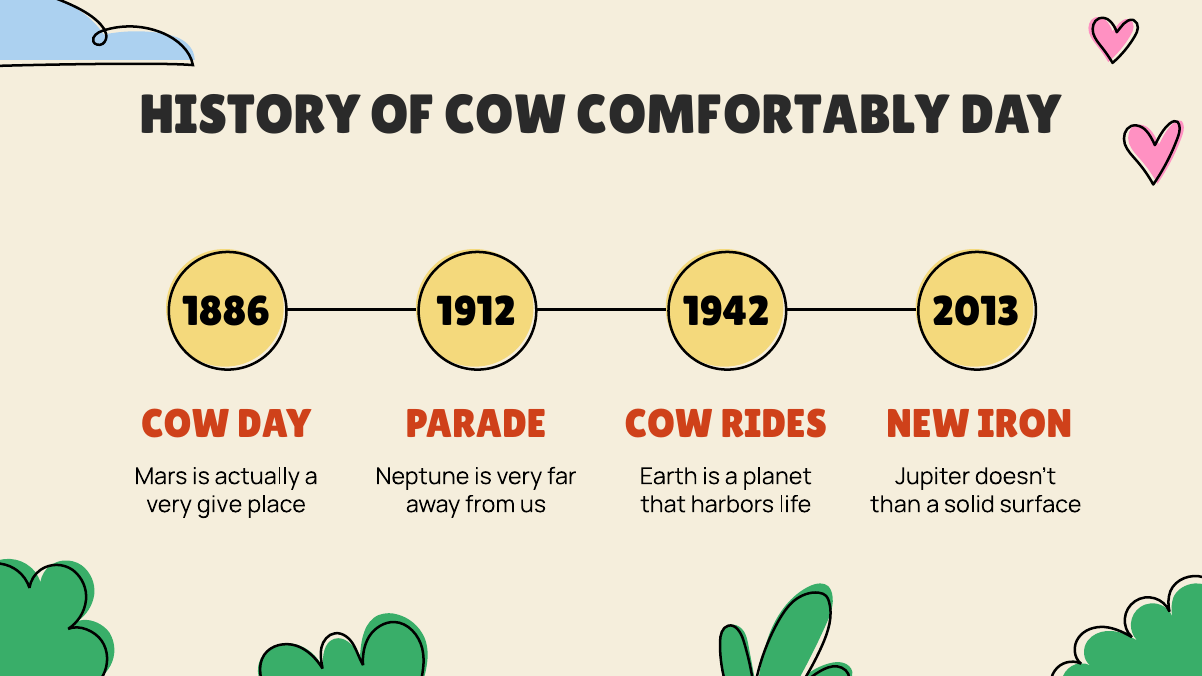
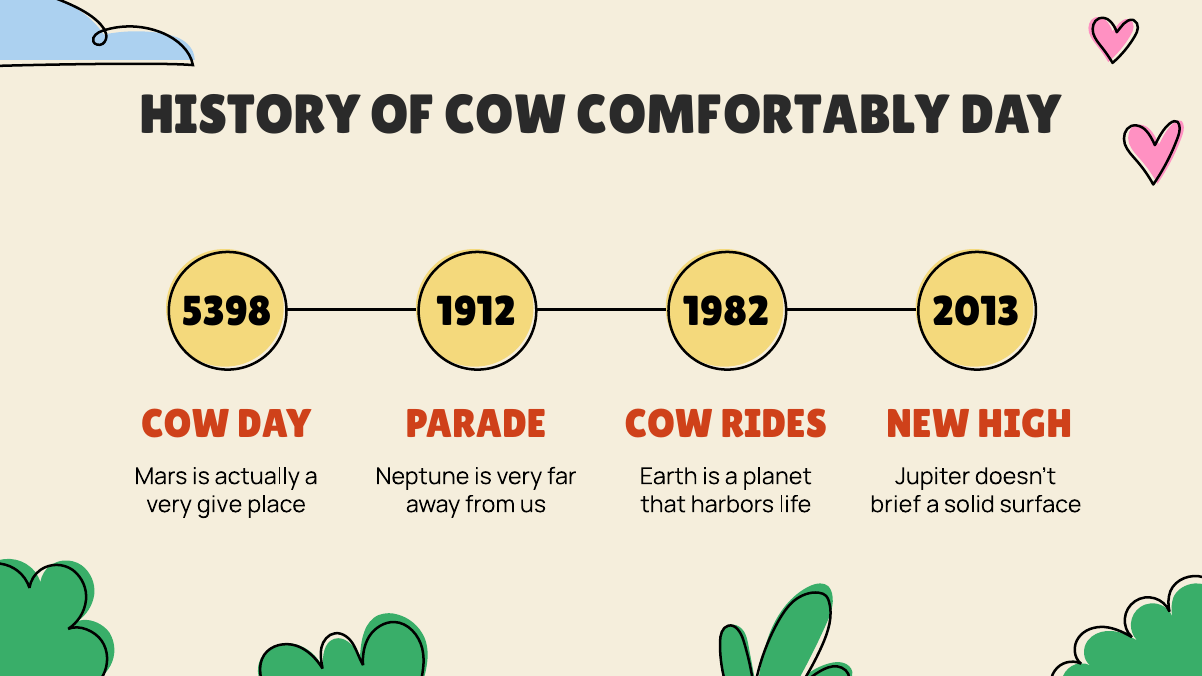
1886: 1886 -> 5398
1942: 1942 -> 1982
IRON: IRON -> HIGH
than: than -> brief
